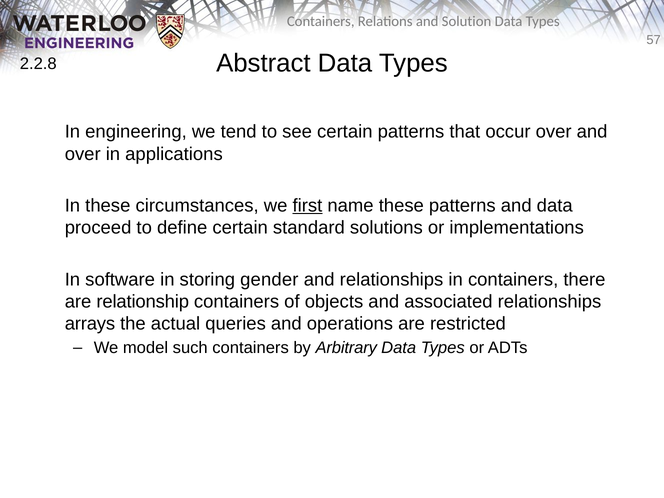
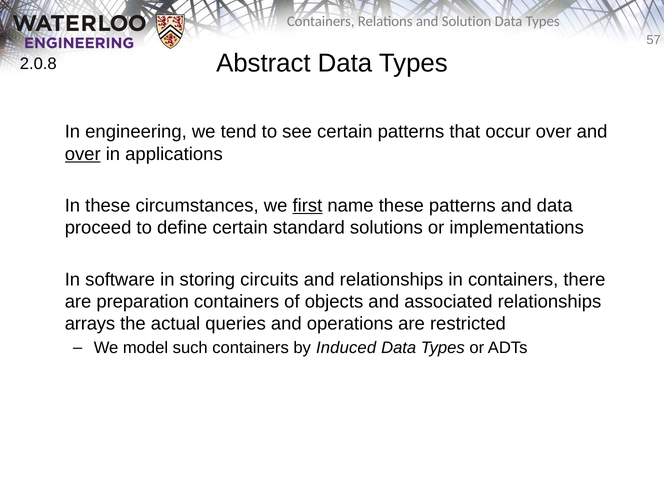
2.2.8: 2.2.8 -> 2.0.8
over at (83, 154) underline: none -> present
gender: gender -> circuits
relationship: relationship -> preparation
Arbitrary: Arbitrary -> Induced
